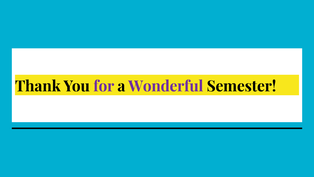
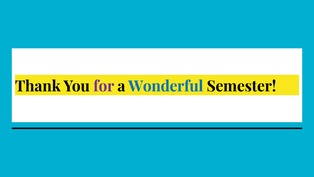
Wonderful colour: purple -> blue
